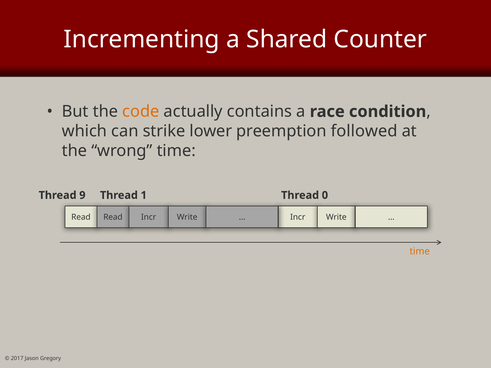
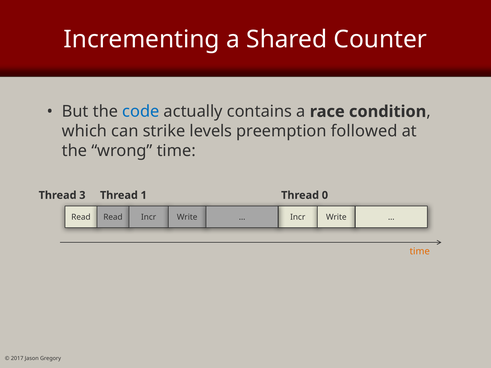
code colour: orange -> blue
lower: lower -> levels
9: 9 -> 3
